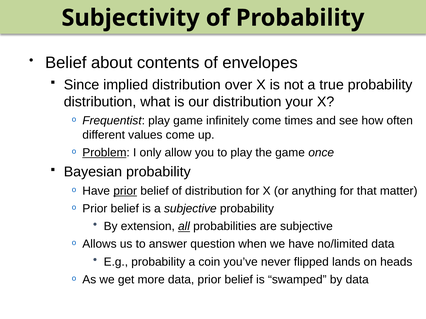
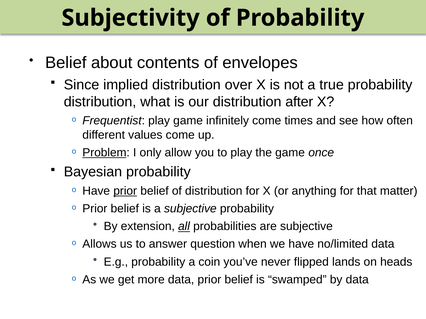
your: your -> after
